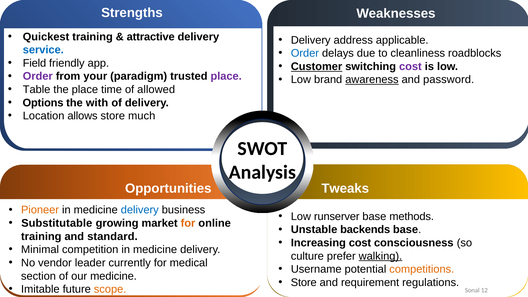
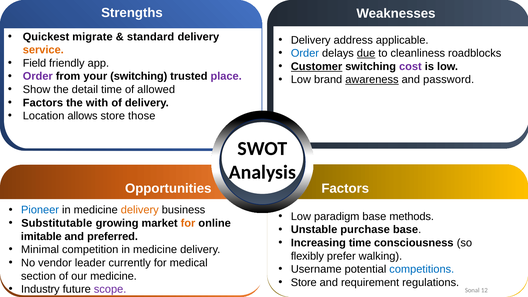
Quickest training: training -> migrate
attractive: attractive -> standard
service colour: blue -> orange
due underline: none -> present
your paradigm: paradigm -> switching
Table: Table -> Show
the place: place -> detail
Options at (43, 103): Options -> Factors
much: much -> those
Tweaks at (345, 189): Tweaks -> Factors
Pioneer colour: orange -> blue
delivery at (140, 210) colour: blue -> orange
runserver: runserver -> paradigm
backends: backends -> purchase
training at (41, 236): training -> imitable
standard: standard -> preferred
Increasing cost: cost -> time
culture: culture -> flexibly
walking underline: present -> none
competitions colour: orange -> blue
Imitable: Imitable -> Industry
scope colour: orange -> purple
